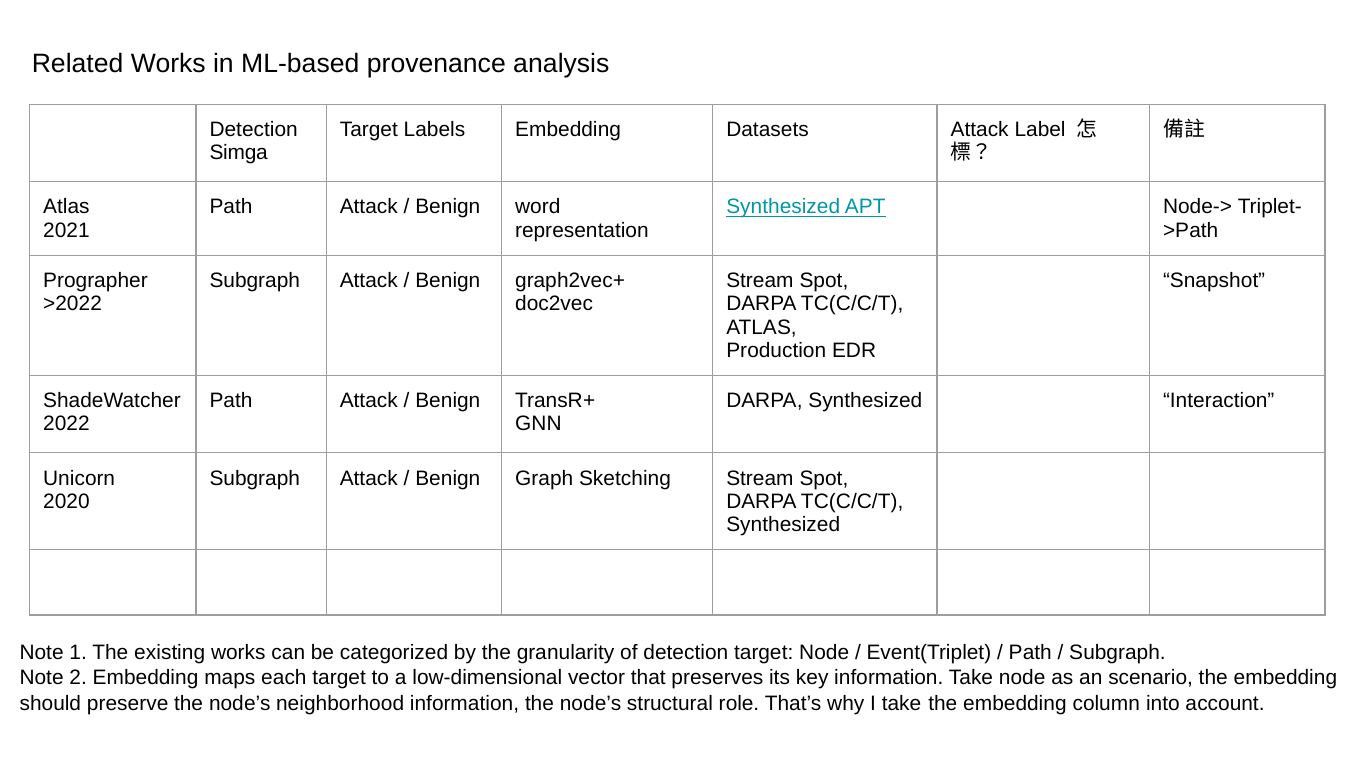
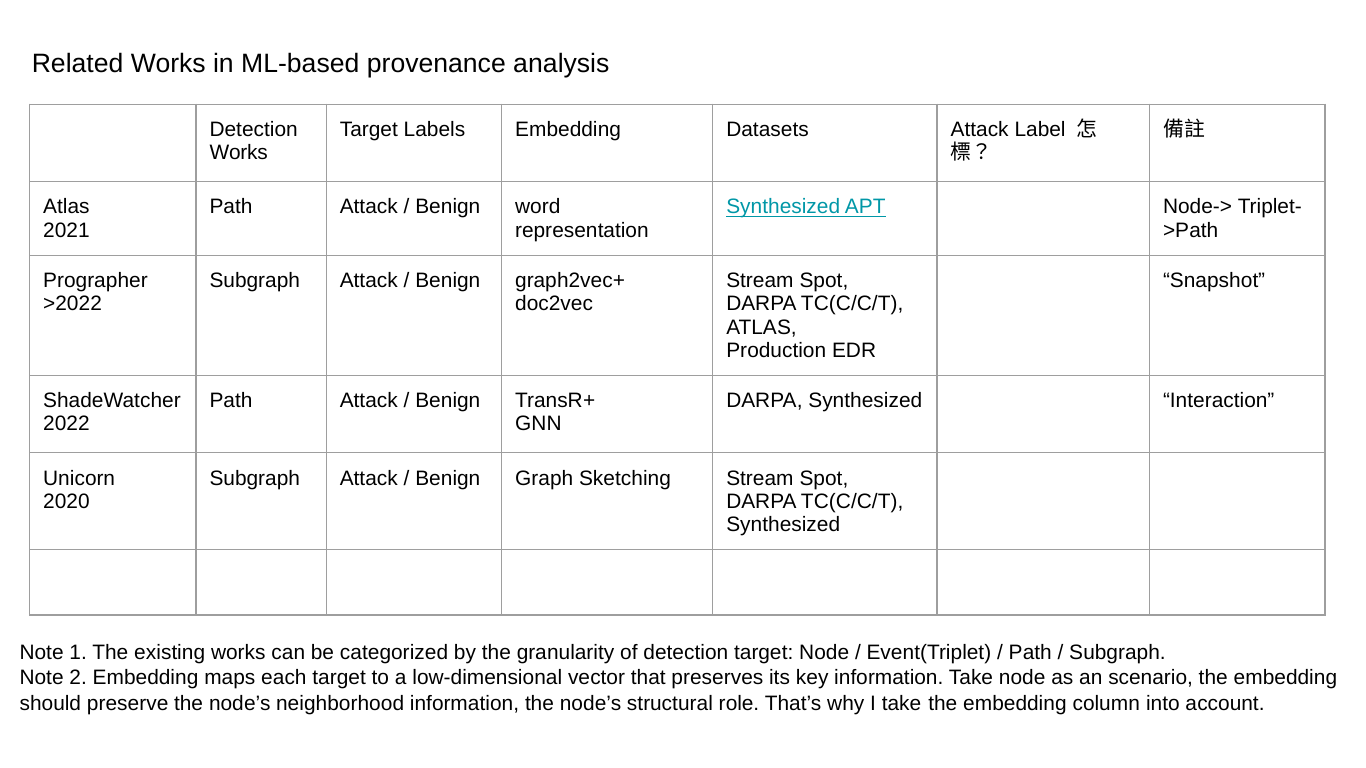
Simga at (239, 153): Simga -> Works
